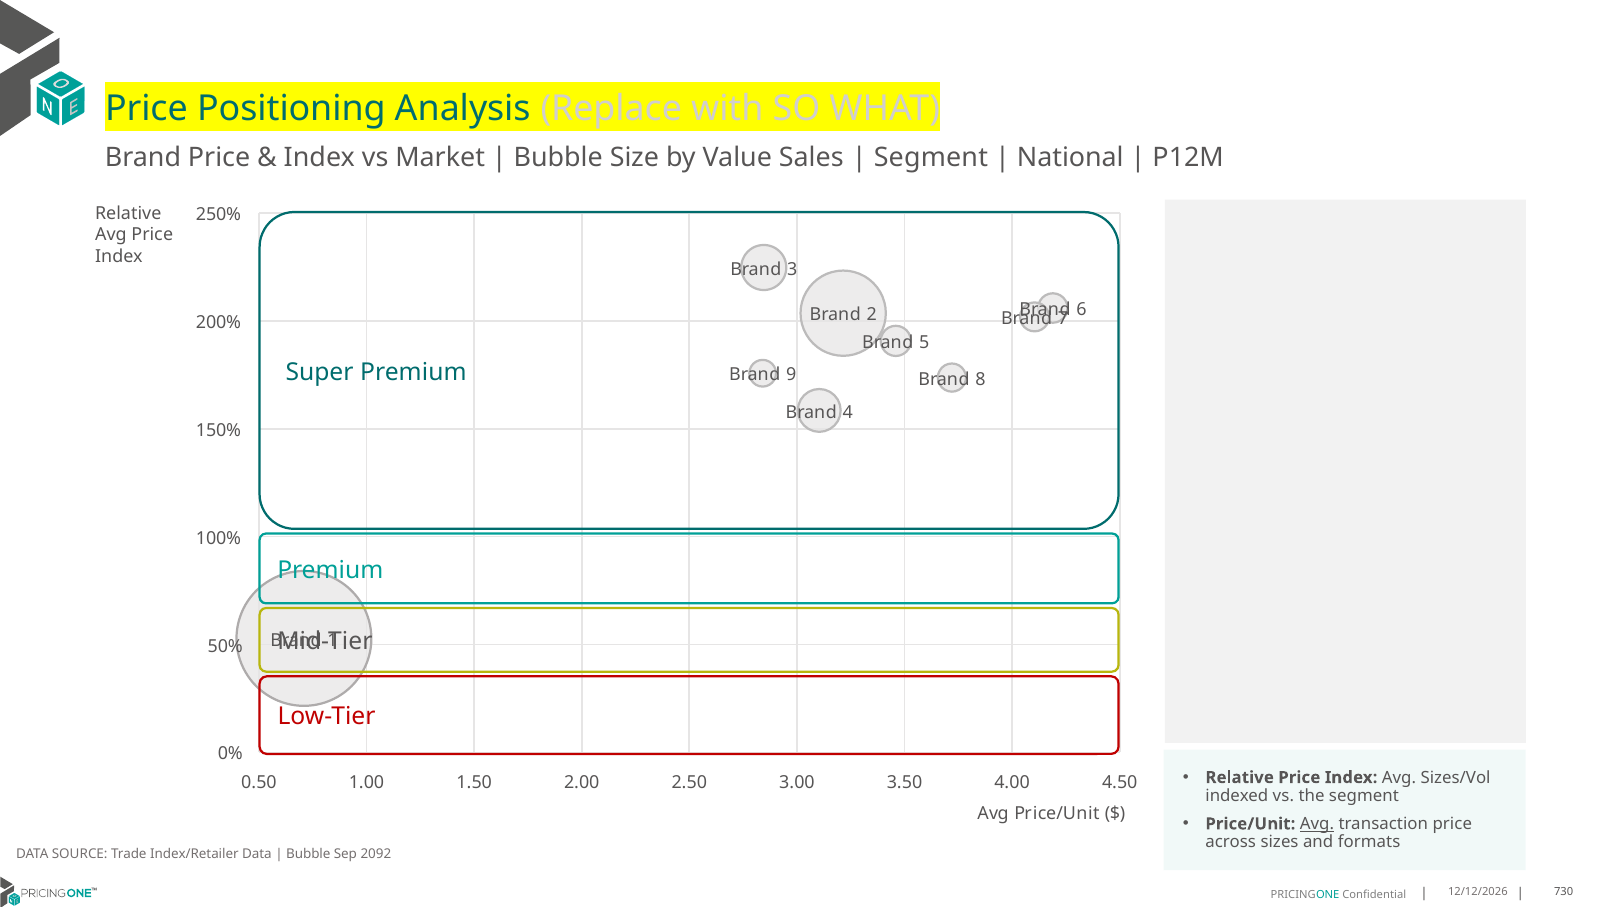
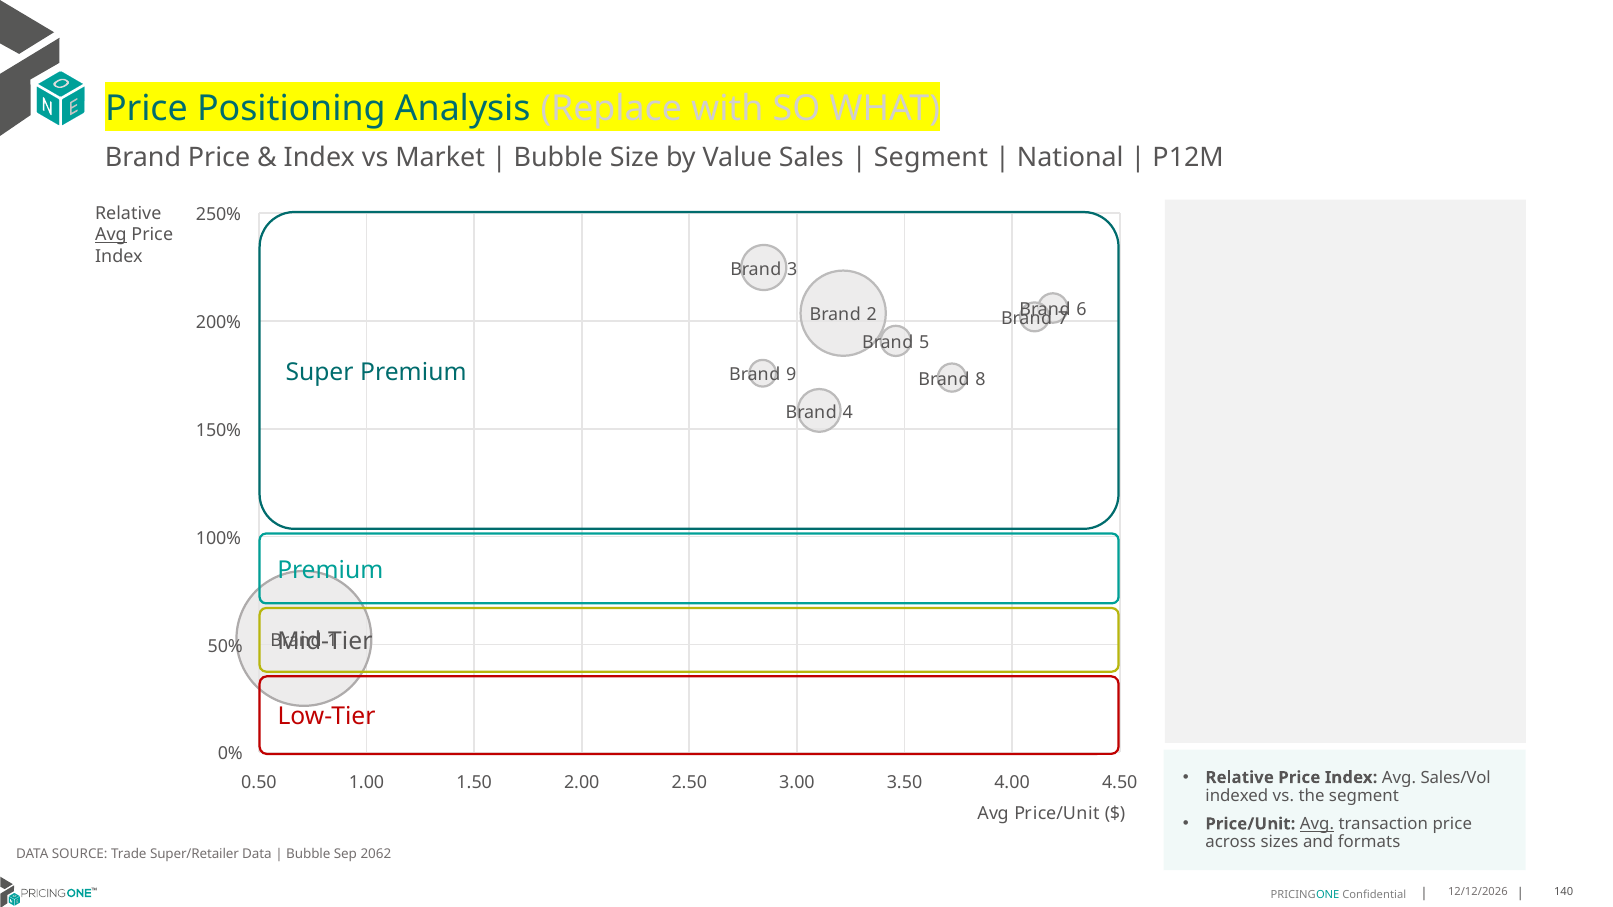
Avg at (111, 235) underline: none -> present
Sizes/Vol: Sizes/Vol -> Sales/Vol
Index/Retailer: Index/Retailer -> Super/Retailer
2092: 2092 -> 2062
730: 730 -> 140
